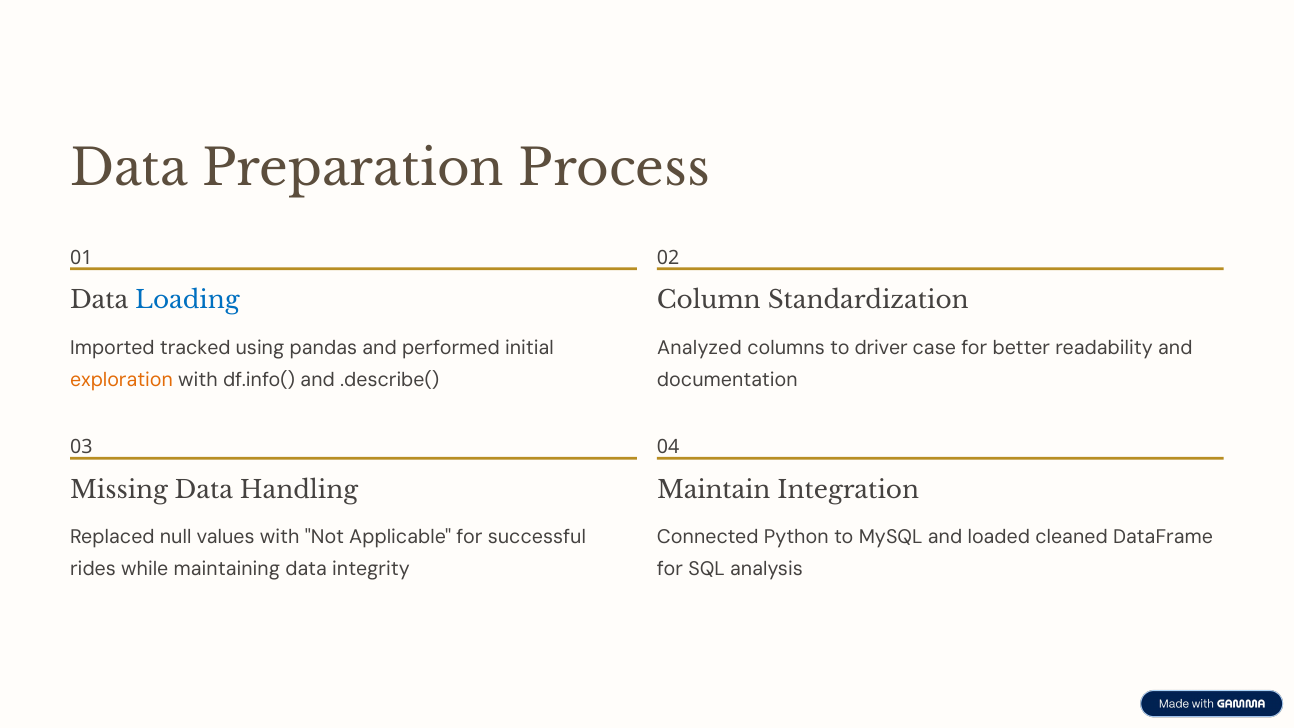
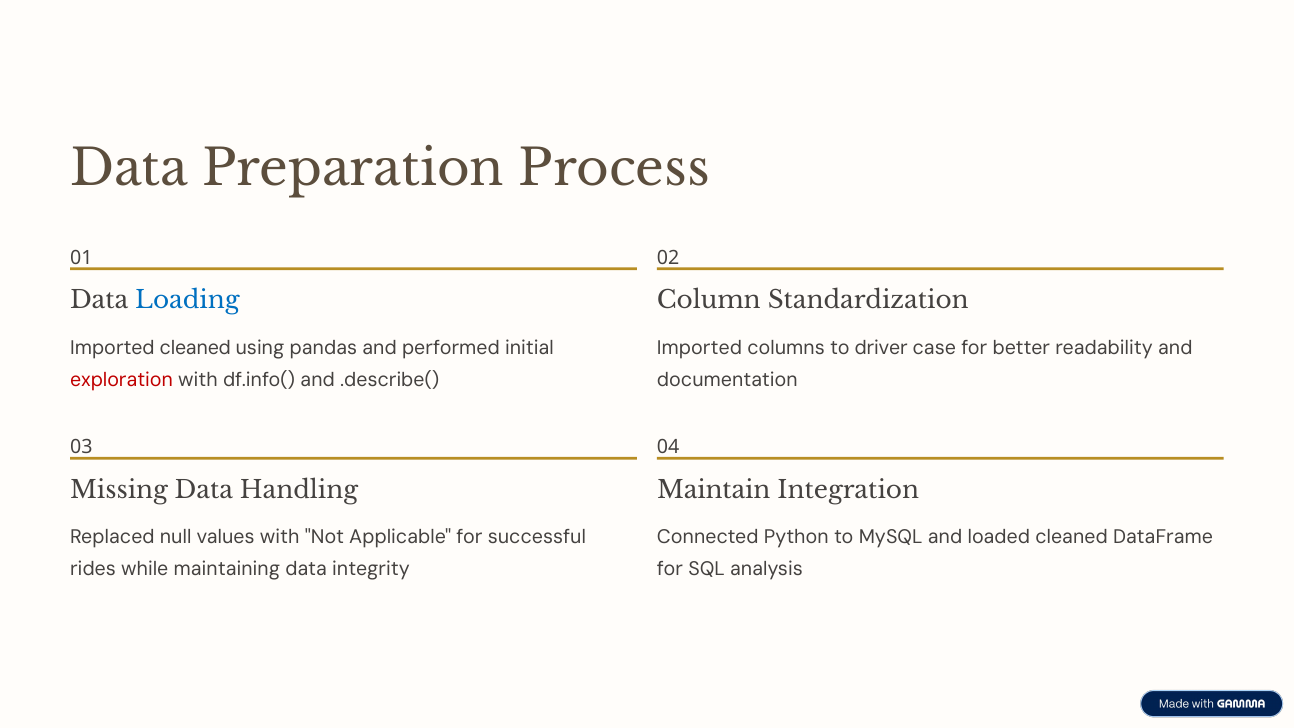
Imported tracked: tracked -> cleaned
Analyzed at (699, 348): Analyzed -> Imported
exploration colour: orange -> red
